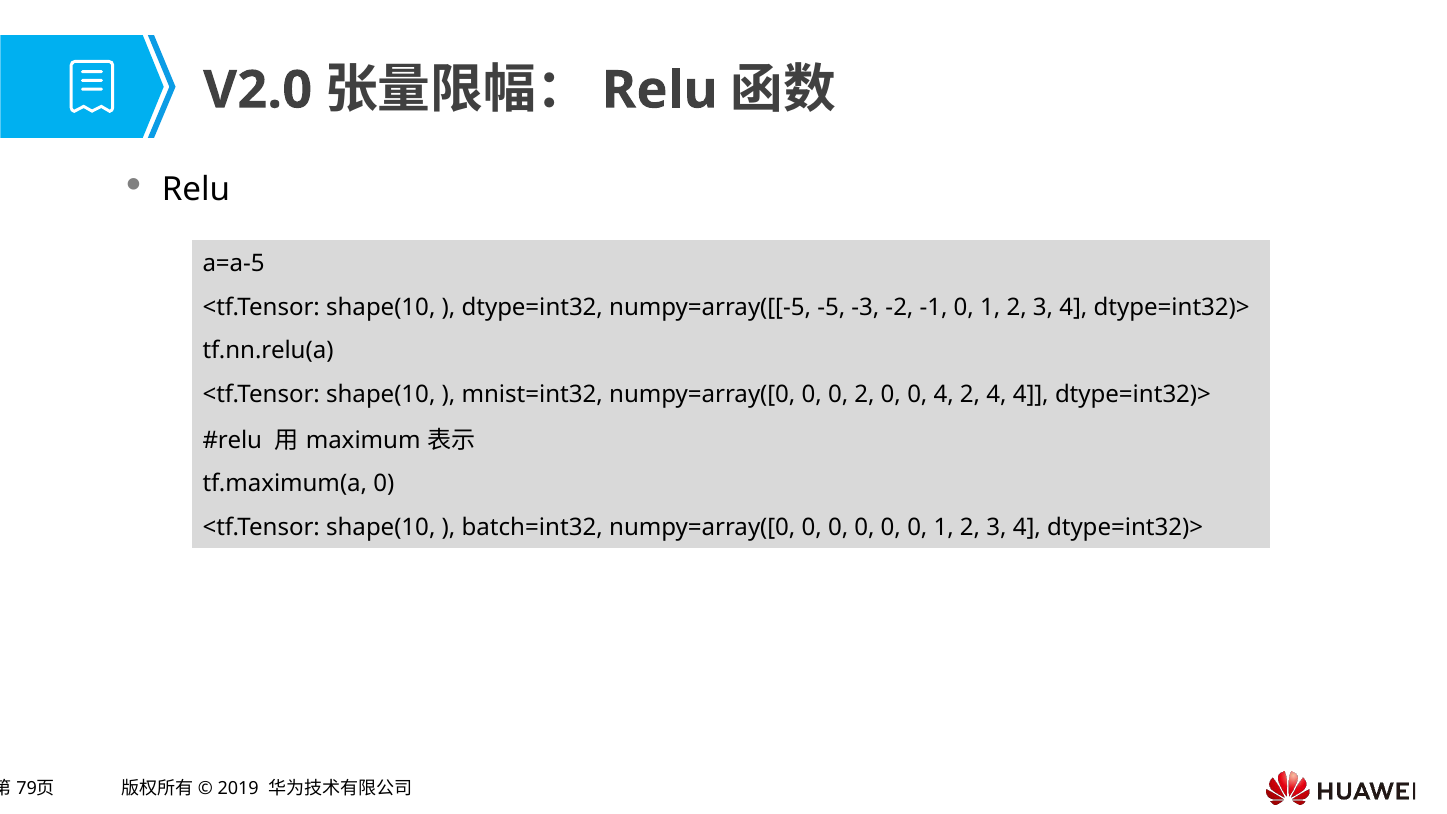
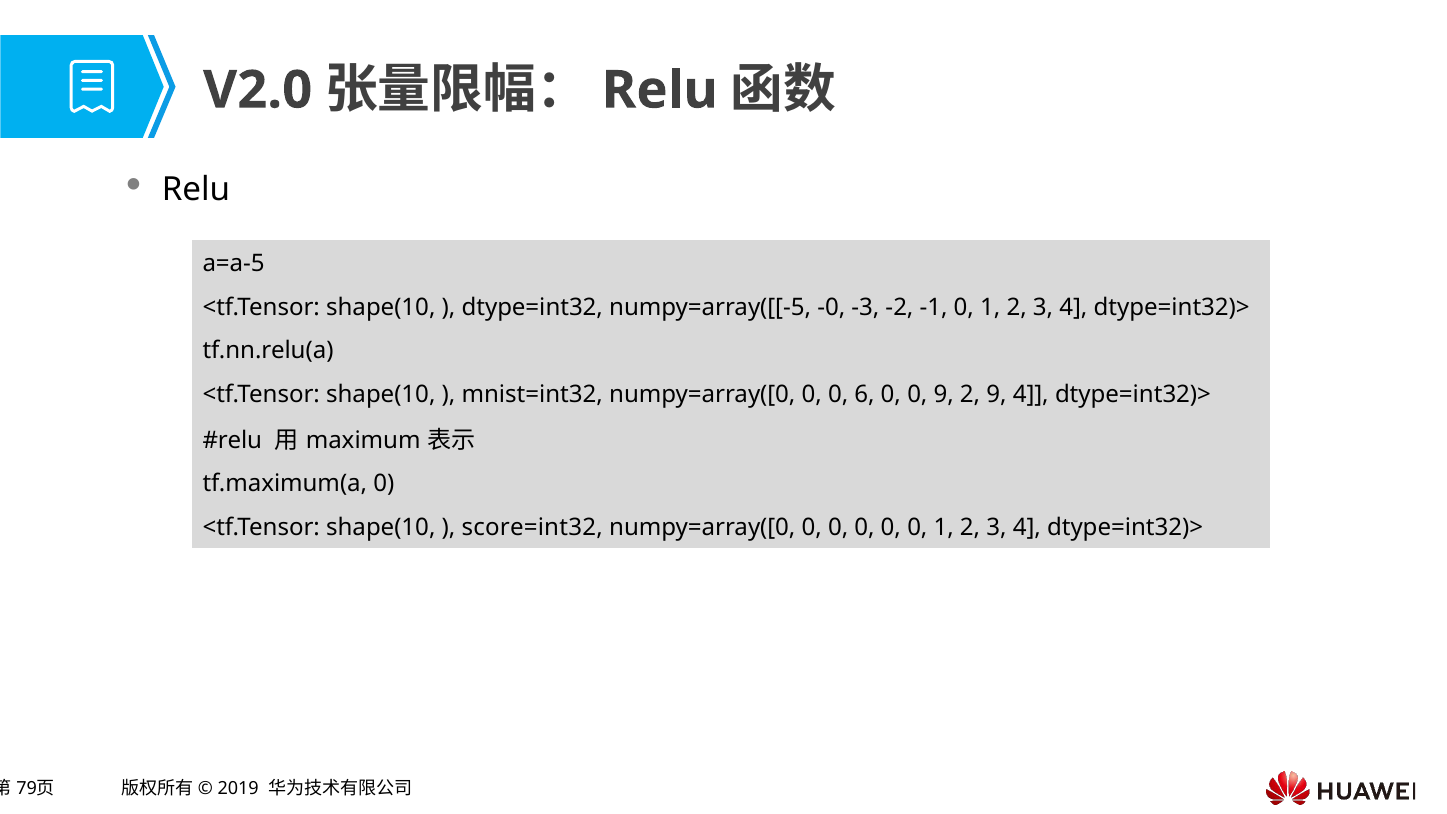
-5: -5 -> -0
0 2: 2 -> 6
0 4: 4 -> 9
2 4: 4 -> 9
batch=int32: batch=int32 -> score=int32
